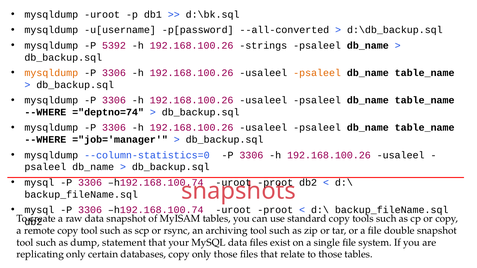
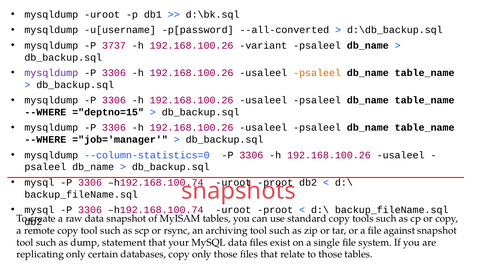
5392: 5392 -> 3737
strings: strings -> variant
mysqldump at (51, 73) colour: orange -> purple
="deptno=74: ="deptno=74 -> ="deptno=15
double: double -> against
